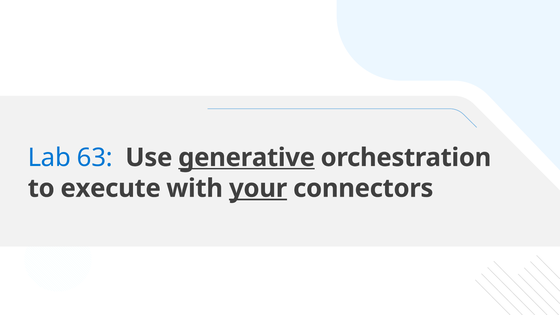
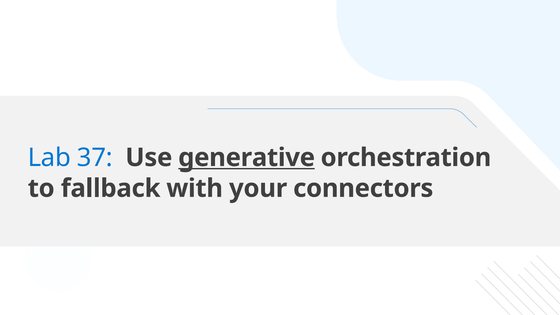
63: 63 -> 37
execute: execute -> fallback
your underline: present -> none
